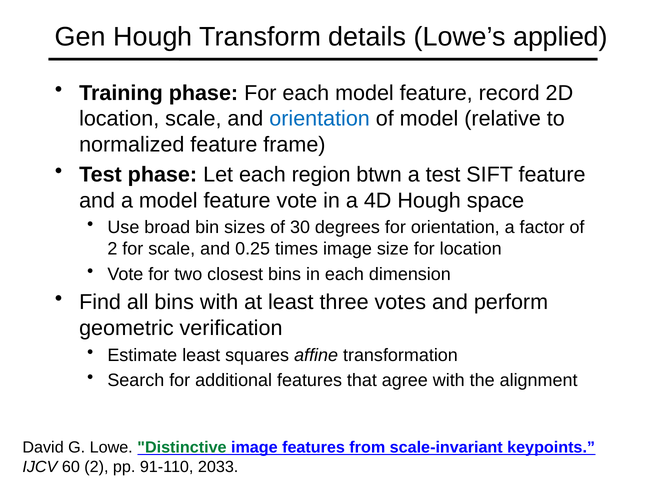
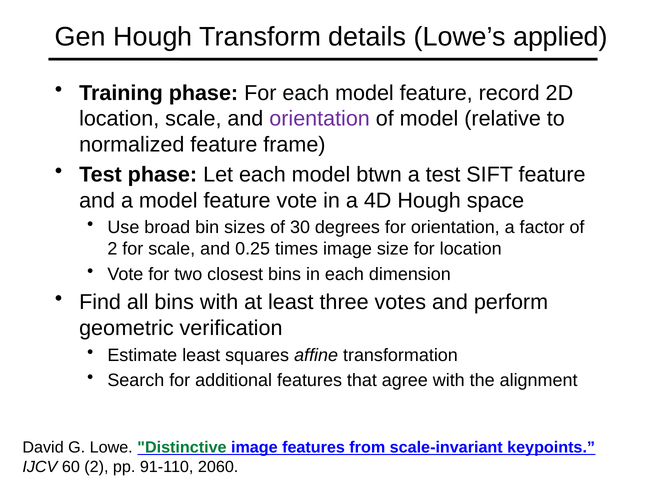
orientation at (320, 119) colour: blue -> purple
Let each region: region -> model
2033: 2033 -> 2060
